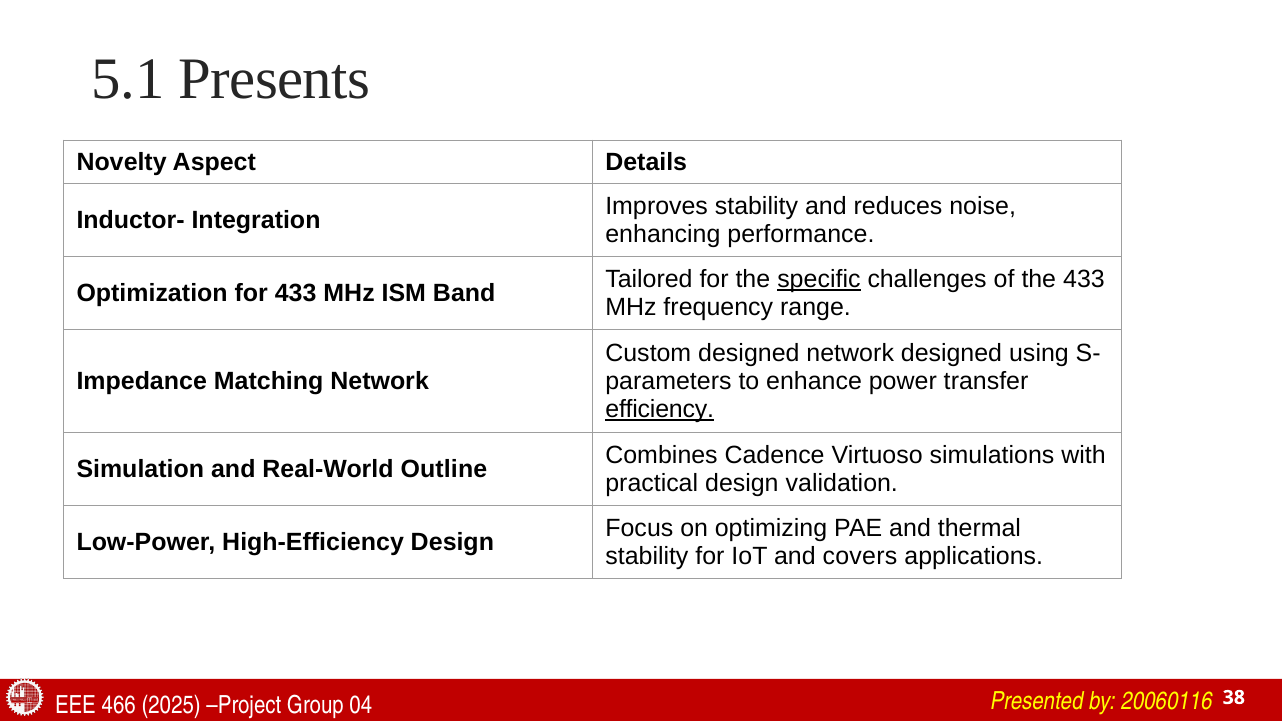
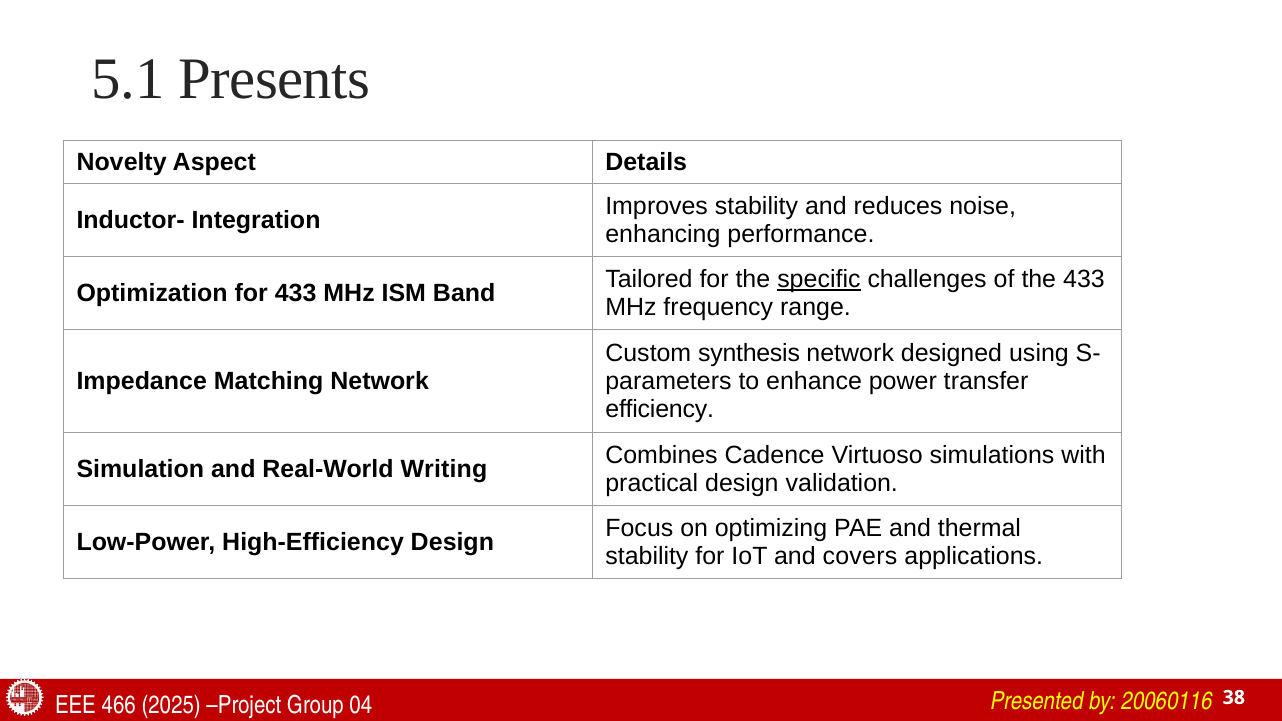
Custom designed: designed -> synthesis
efficiency underline: present -> none
Outline: Outline -> Writing
